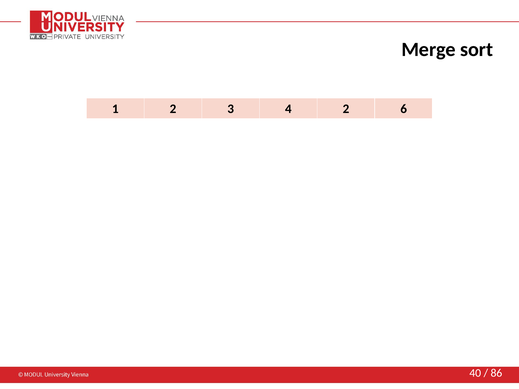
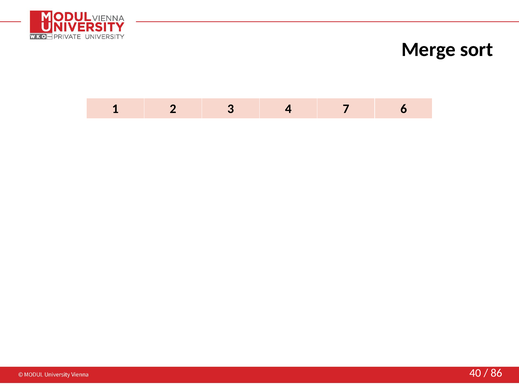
4 2: 2 -> 7
